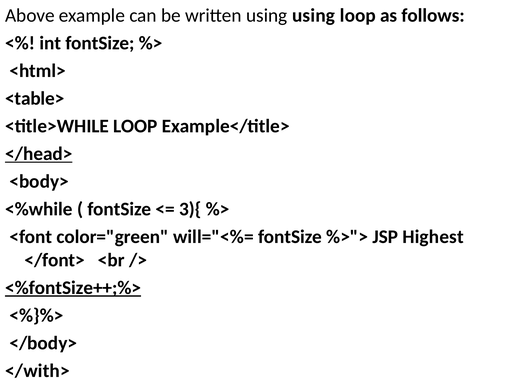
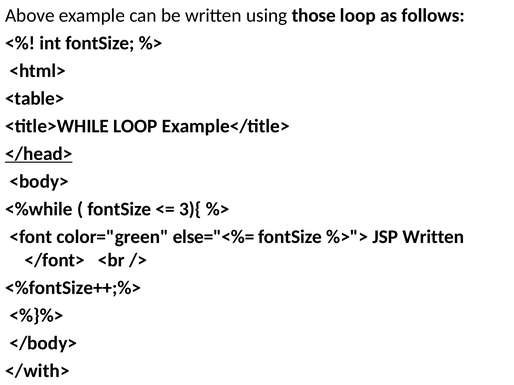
using using: using -> those
will="<%=: will="<%= -> else="<%=
JSP Highest: Highest -> Written
<%fontSize++;%> underline: present -> none
